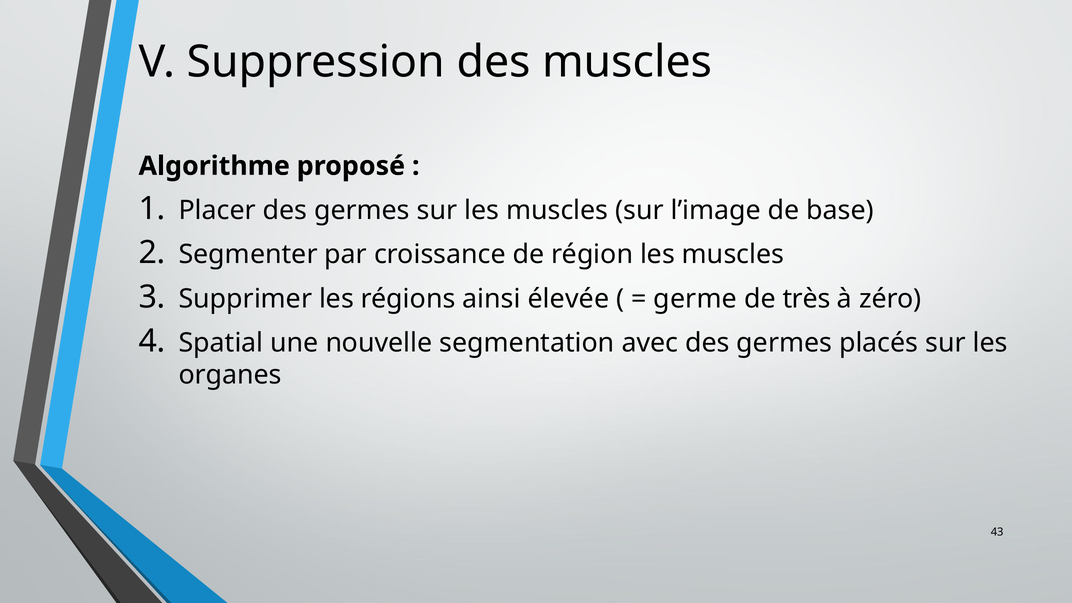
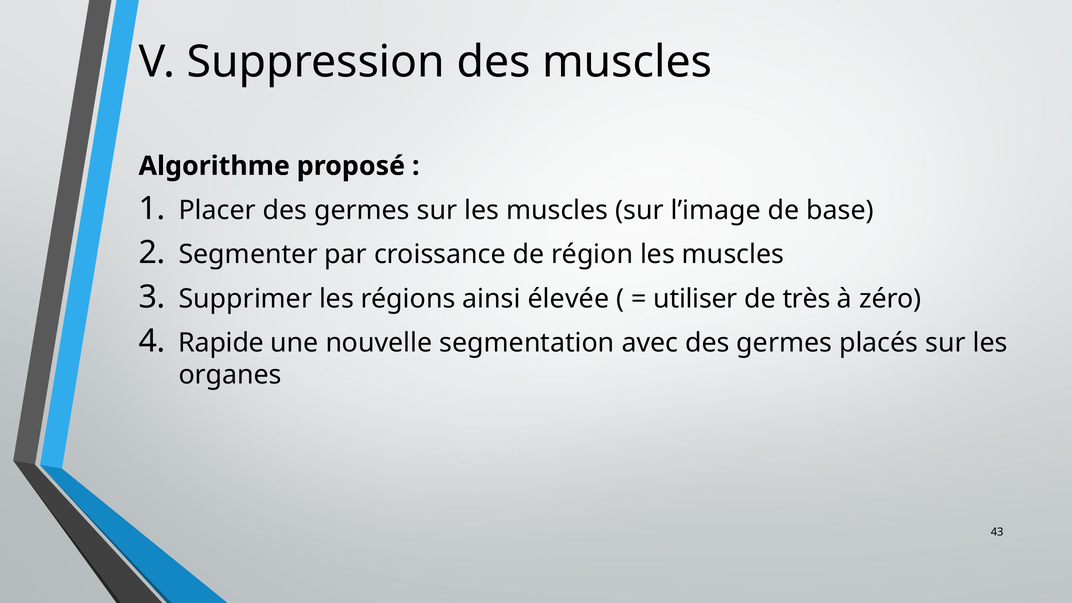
germe: germe -> utiliser
Spatial: Spatial -> Rapide
